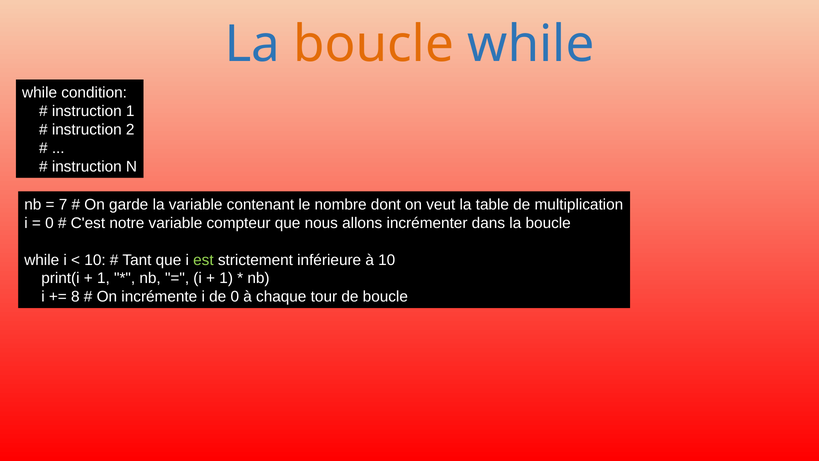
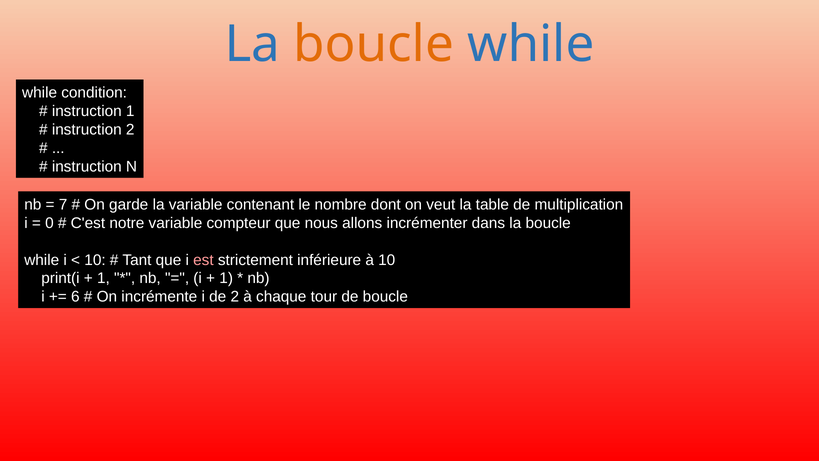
est colour: light green -> pink
8: 8 -> 6
de 0: 0 -> 2
